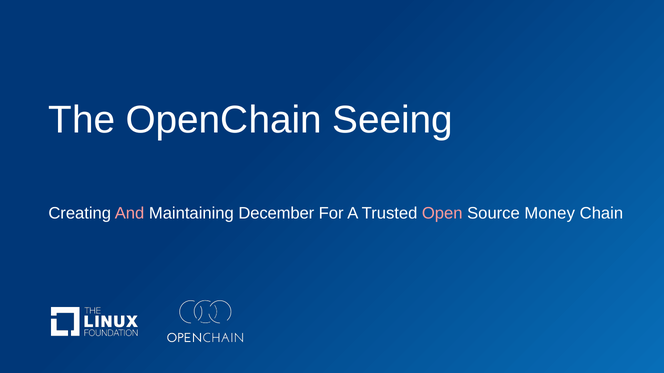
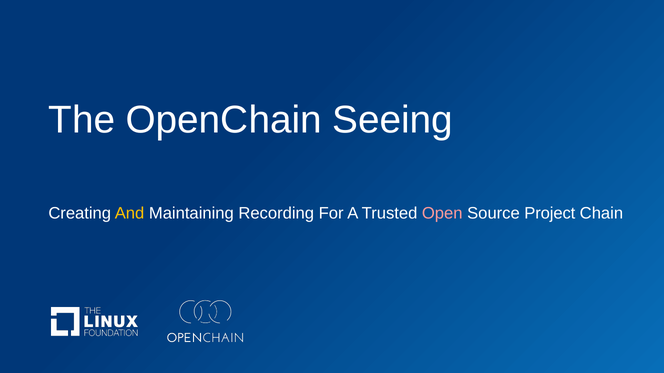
And colour: pink -> yellow
December: December -> Recording
Money: Money -> Project
